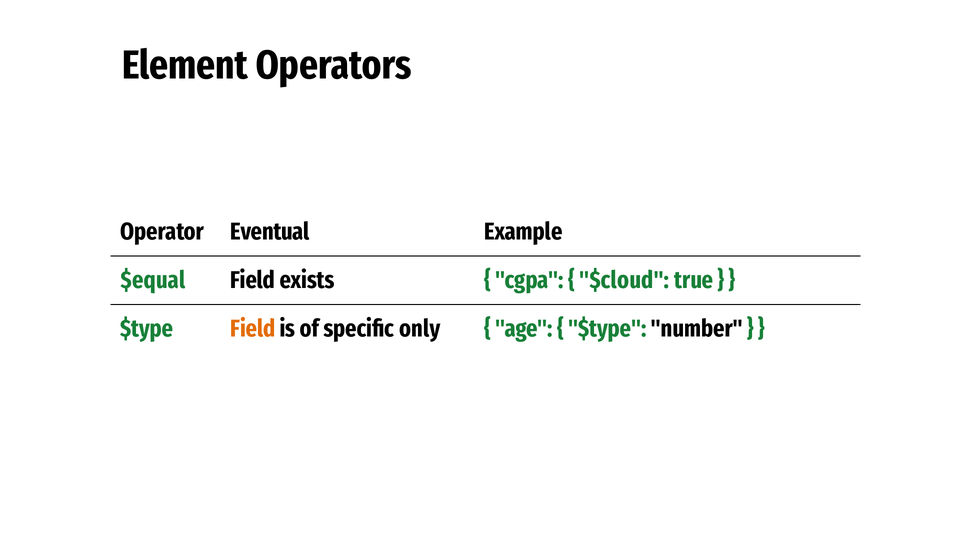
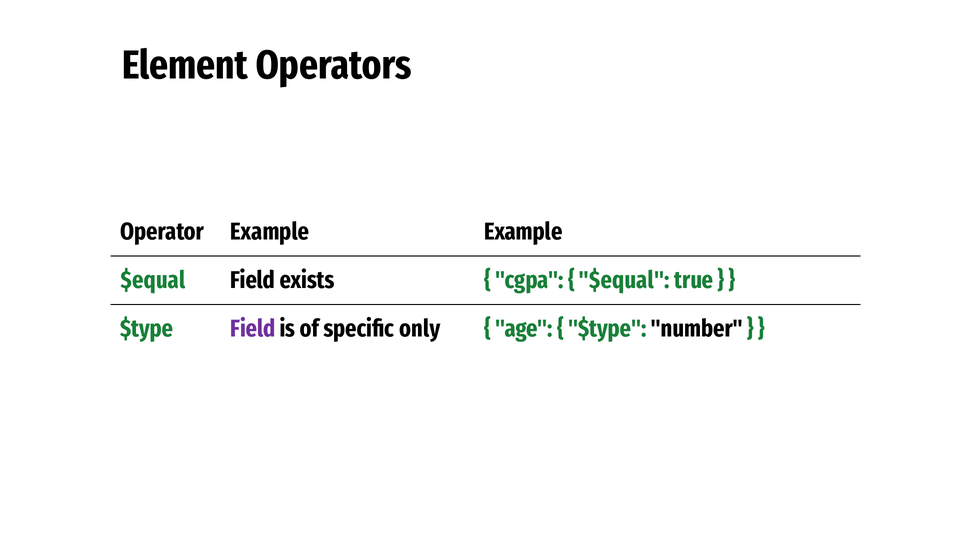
Operator Eventual: Eventual -> Example
$cloud at (624, 280): $cloud -> $equal
Field at (253, 329) colour: orange -> purple
